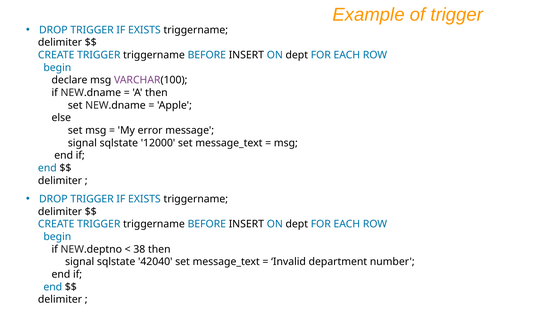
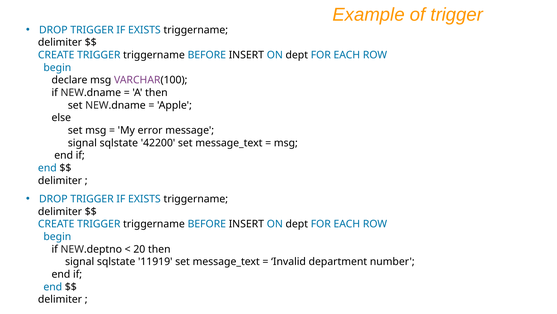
12000: 12000 -> 42200
38: 38 -> 20
42040: 42040 -> 11919
